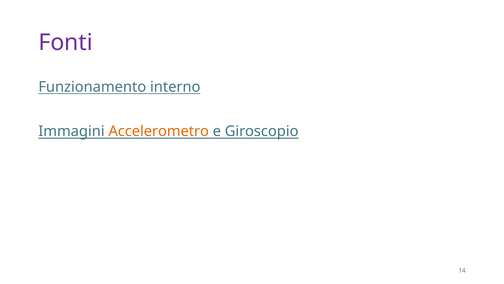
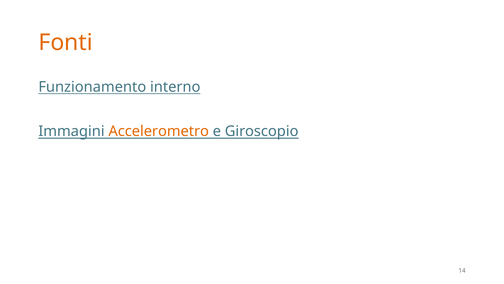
Fonti colour: purple -> orange
